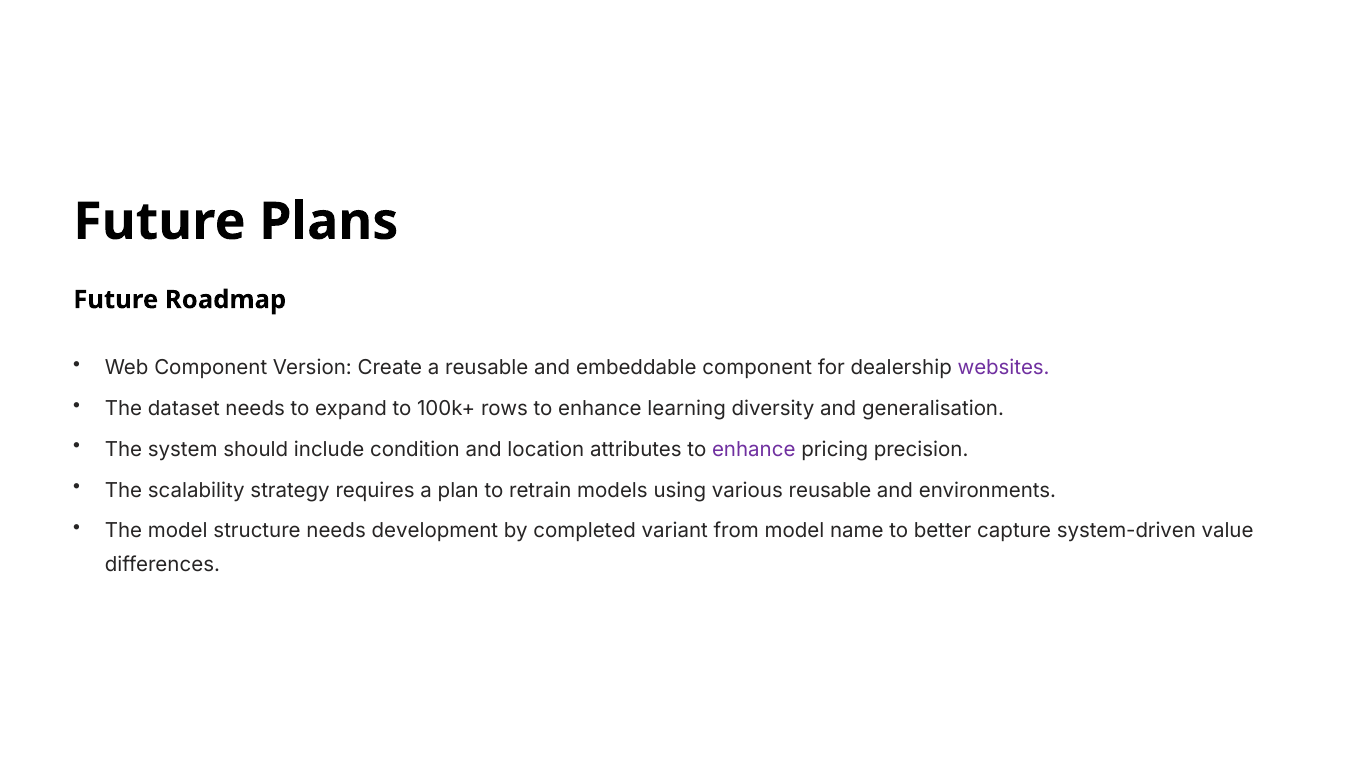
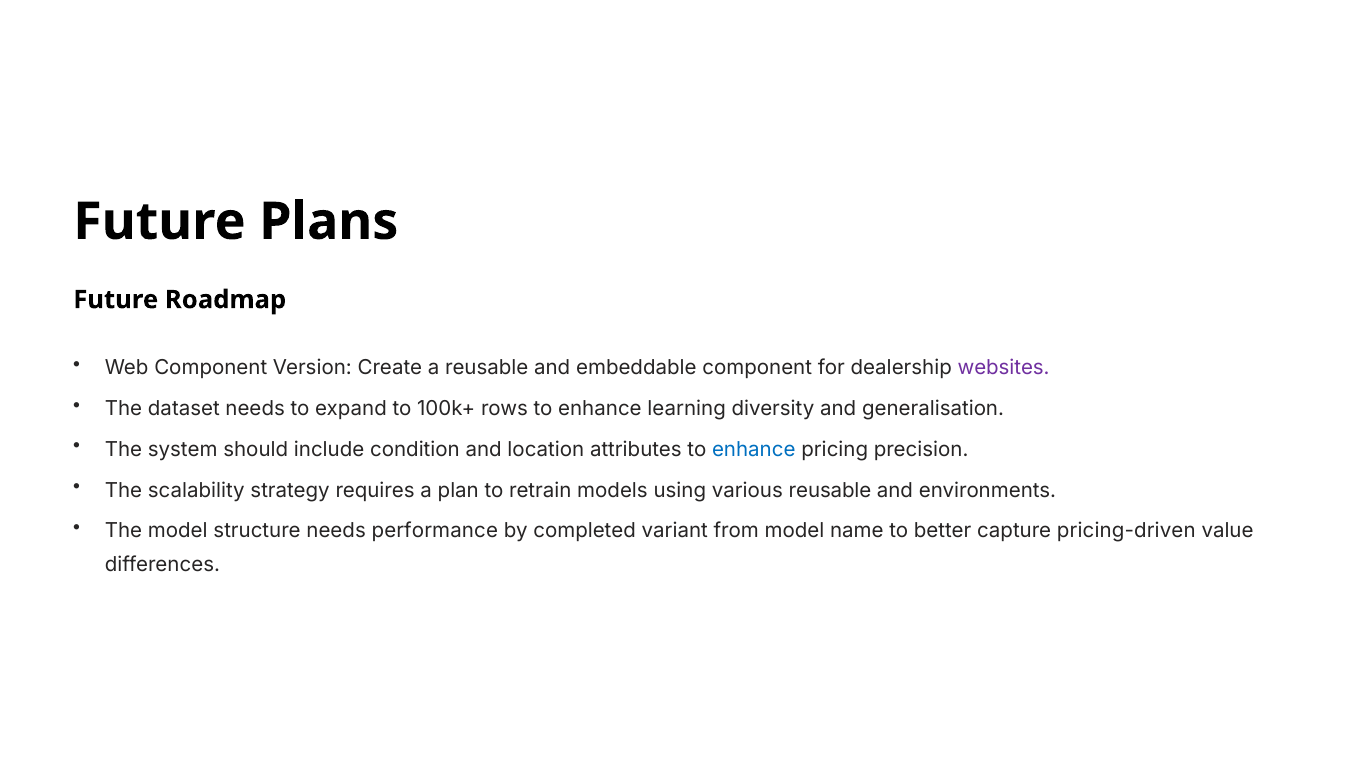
enhance at (754, 449) colour: purple -> blue
development: development -> performance
system-driven: system-driven -> pricing-driven
